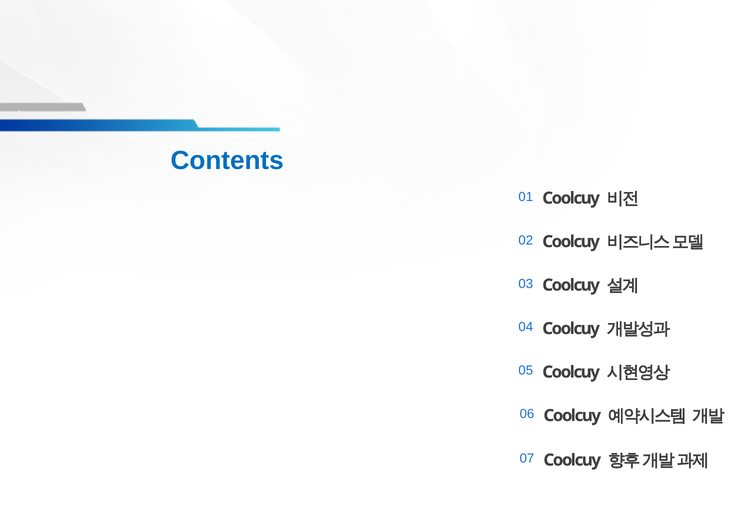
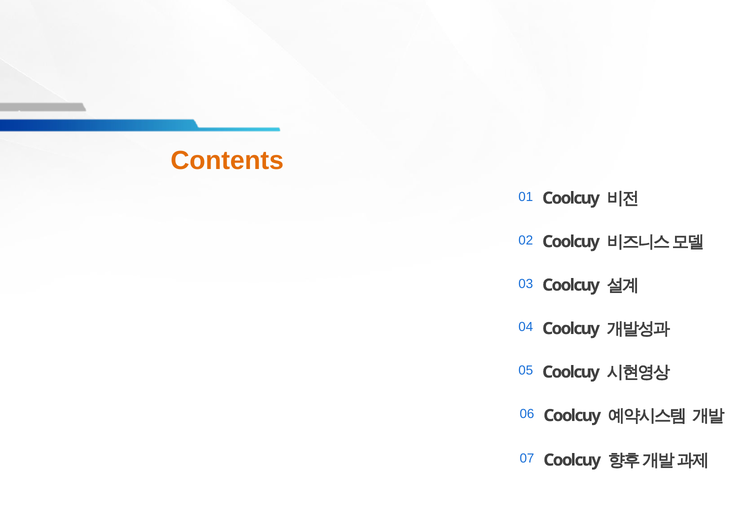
Contents colour: blue -> orange
